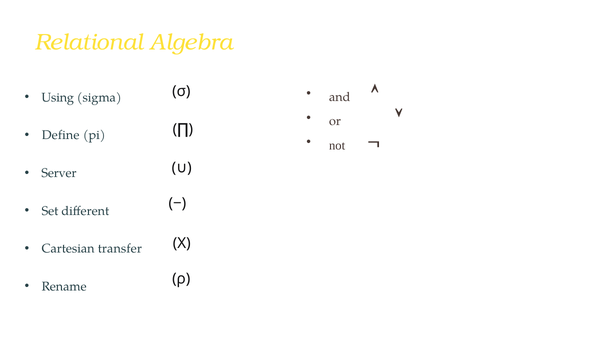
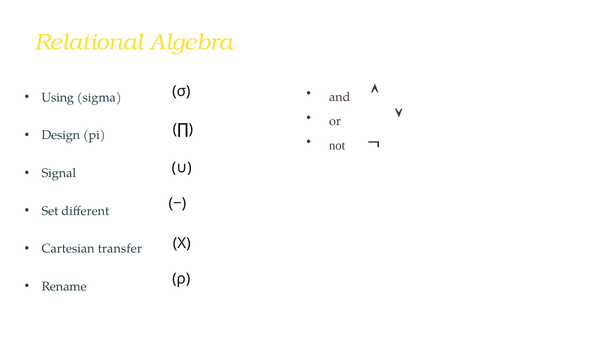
Define: Define -> Design
Server: Server -> Signal
